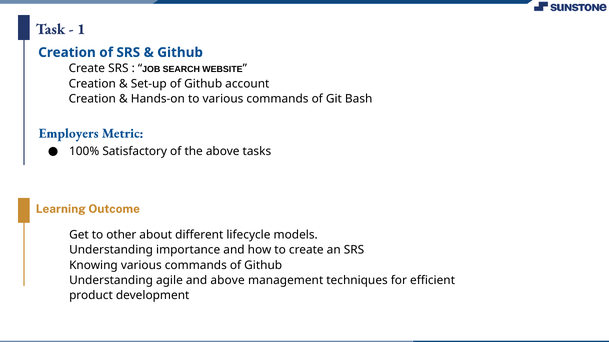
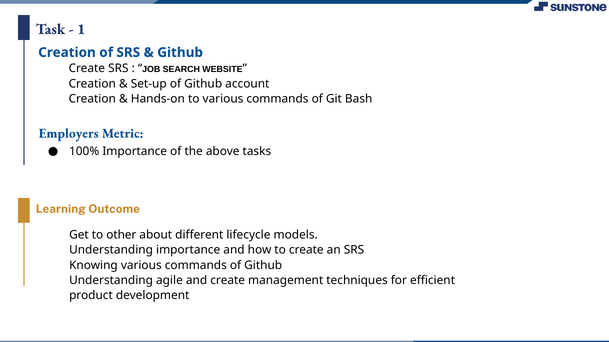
100% Satisfactory: Satisfactory -> Importance
and above: above -> create
